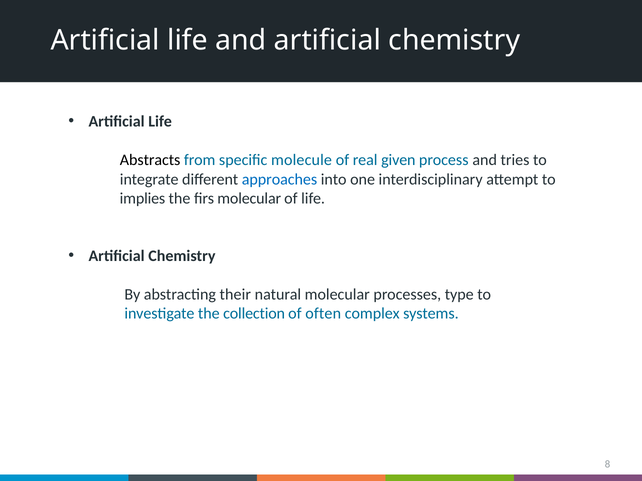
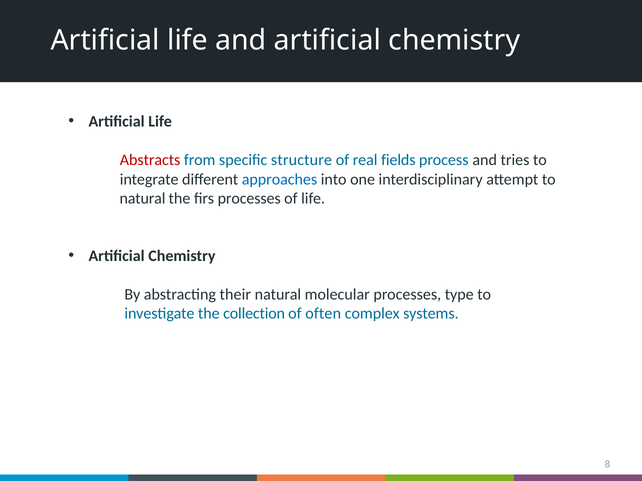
Abstracts colour: black -> red
molecule: molecule -> structure
given: given -> fields
implies at (142, 199): implies -> natural
firs molecular: molecular -> processes
